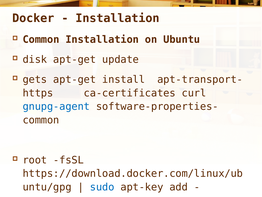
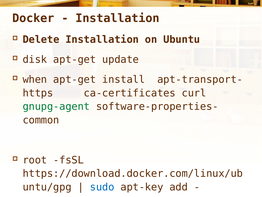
Common at (41, 39): Common -> Delete
gets: gets -> when
gnupg-agent colour: blue -> green
